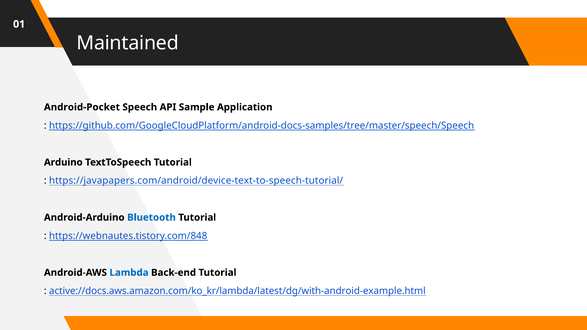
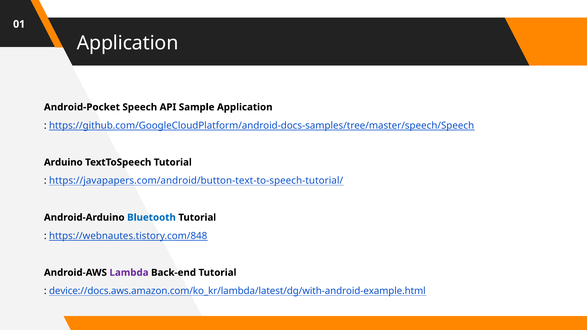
Maintained at (128, 43): Maintained -> Application
https://javapapers.com/android/device-text-to-speech-tutorial/: https://javapapers.com/android/device-text-to-speech-tutorial/ -> https://javapapers.com/android/button-text-to-speech-tutorial/
Lambda colour: blue -> purple
active://docs.aws.amazon.com/ko_kr/lambda/latest/dg/with-android-example.html: active://docs.aws.amazon.com/ko_kr/lambda/latest/dg/with-android-example.html -> device://docs.aws.amazon.com/ko_kr/lambda/latest/dg/with-android-example.html
